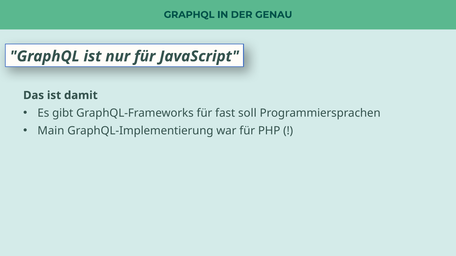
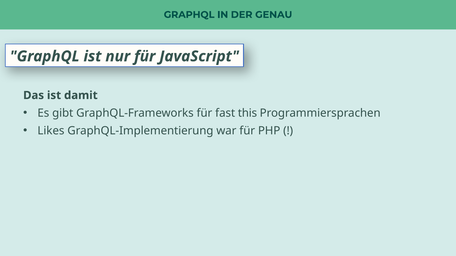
soll: soll -> this
Main: Main -> Likes
